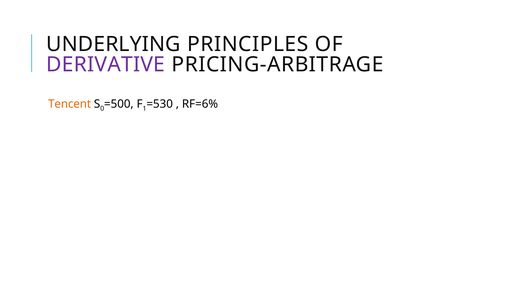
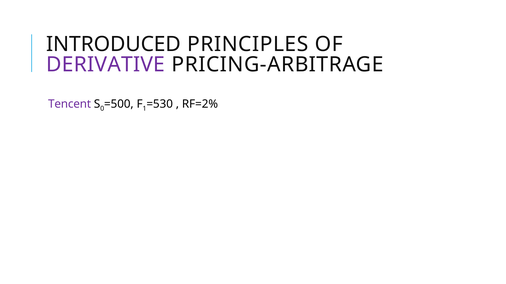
UNDERLYING: UNDERLYING -> INTRODUCED
Tencent colour: orange -> purple
RF=6%: RF=6% -> RF=2%
